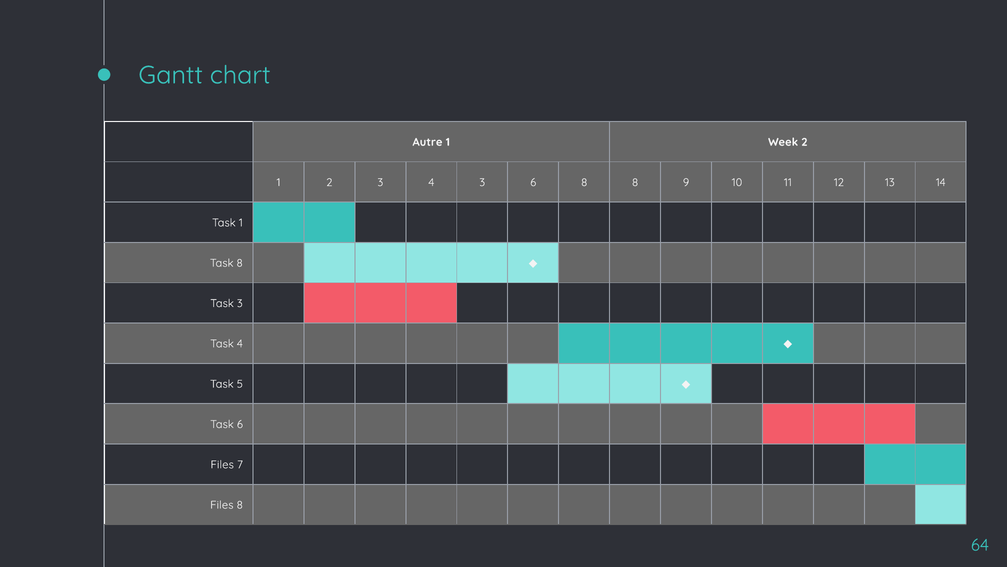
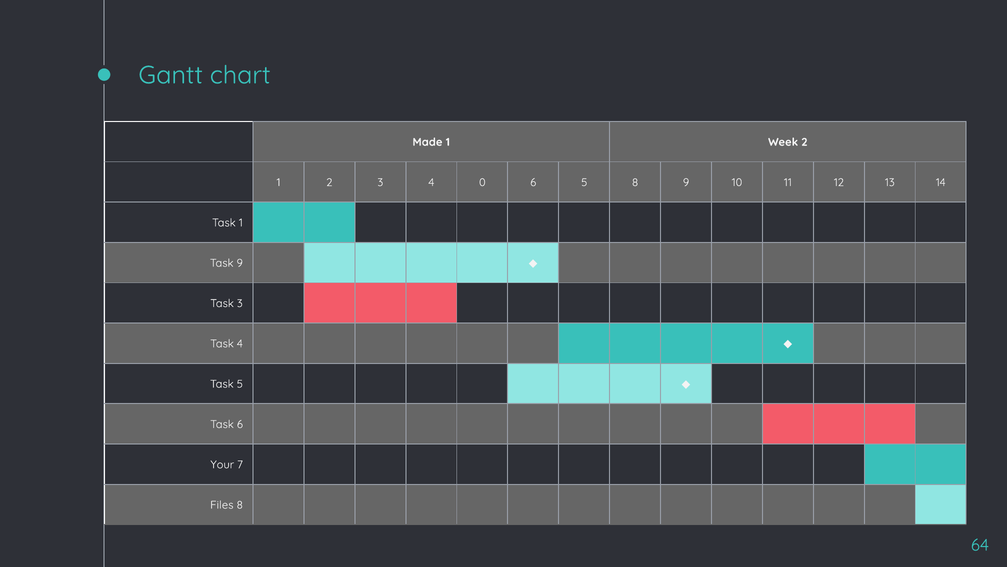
Autre: Autre -> Made
4 3: 3 -> 0
6 8: 8 -> 5
Task 8: 8 -> 9
Files at (222, 464): Files -> Your
